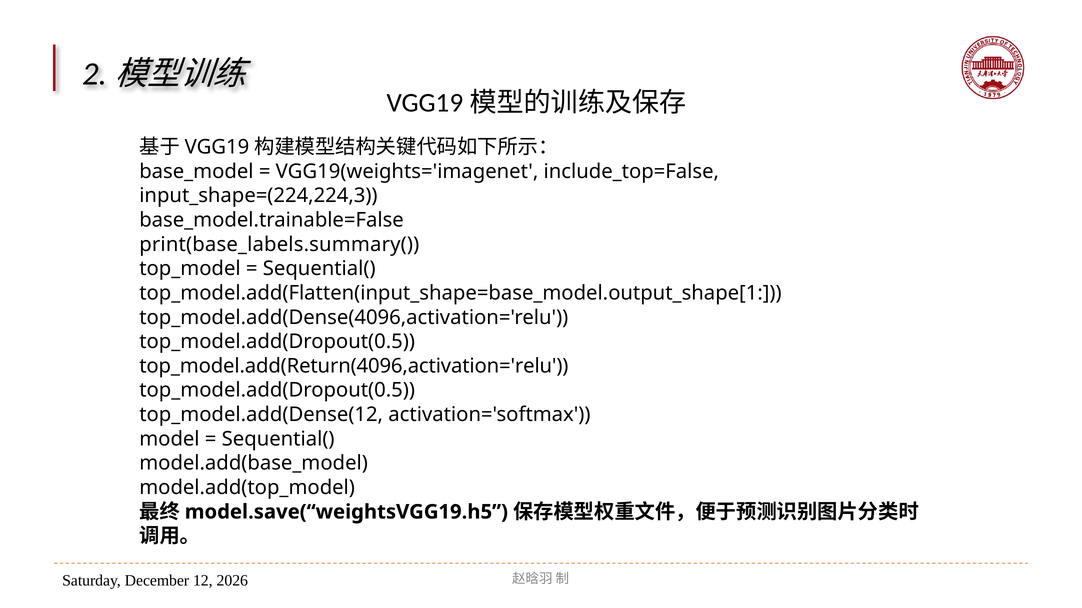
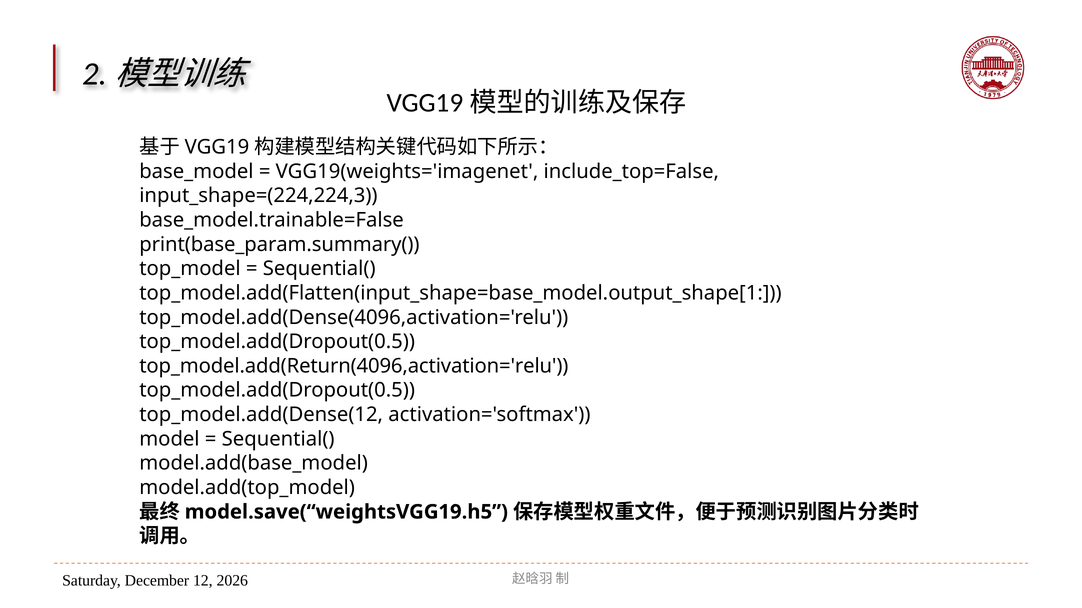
print(base_labels.summary(: print(base_labels.summary( -> print(base_param.summary(
